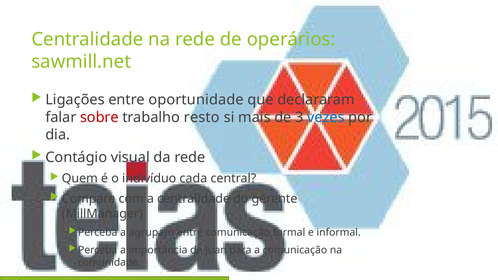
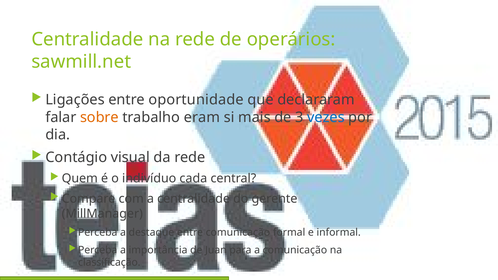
sobre colour: red -> orange
resto: resto -> eram
agrupam: agrupam -> destaque
comunidade: comunidade -> classificação
